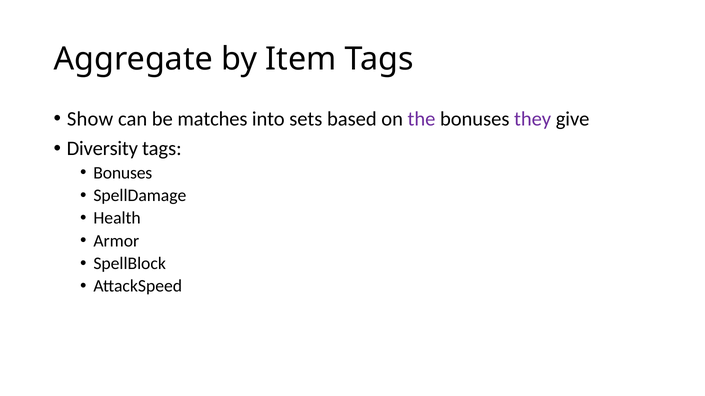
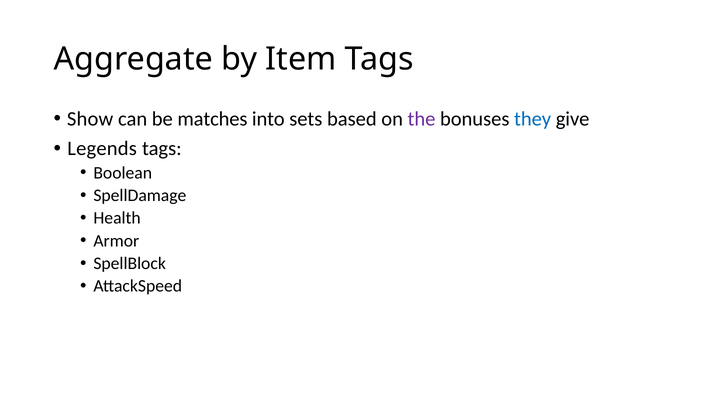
they colour: purple -> blue
Diversity: Diversity -> Legends
Bonuses at (123, 173): Bonuses -> Boolean
